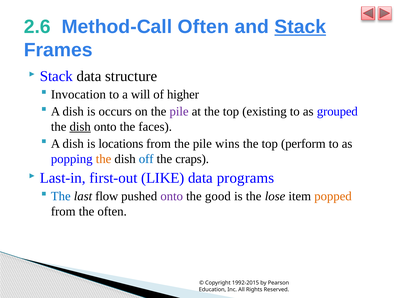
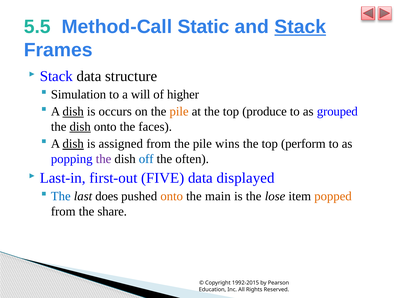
2.6: 2.6 -> 5.5
Method-Call Often: Often -> Static
Invocation: Invocation -> Simulation
dish at (73, 112) underline: none -> present
pile at (179, 112) colour: purple -> orange
existing: existing -> produce
dish at (73, 144) underline: none -> present
locations: locations -> assigned
the at (104, 159) colour: orange -> purple
craps: craps -> often
LIKE: LIKE -> FIVE
programs: programs -> displayed
flow: flow -> does
onto at (172, 196) colour: purple -> orange
good: good -> main
the often: often -> share
